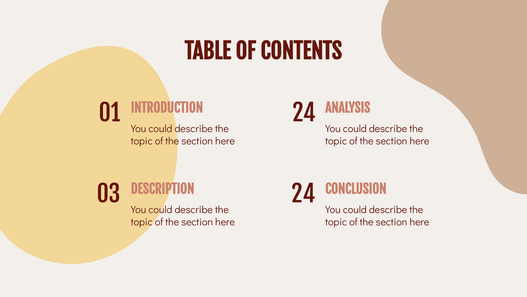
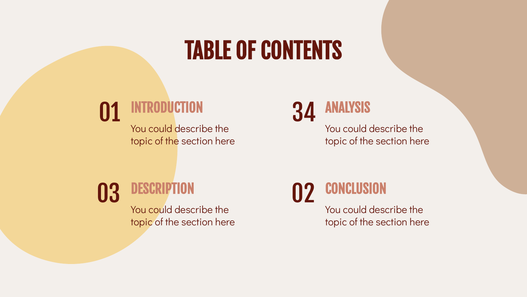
01 24: 24 -> 34
03 24: 24 -> 02
